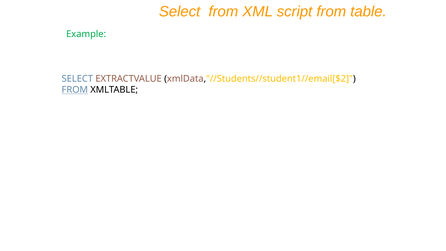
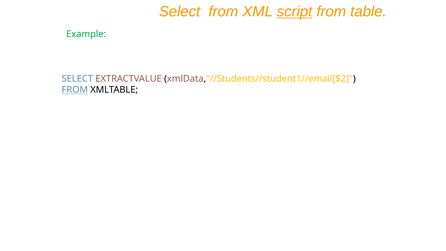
script underline: none -> present
